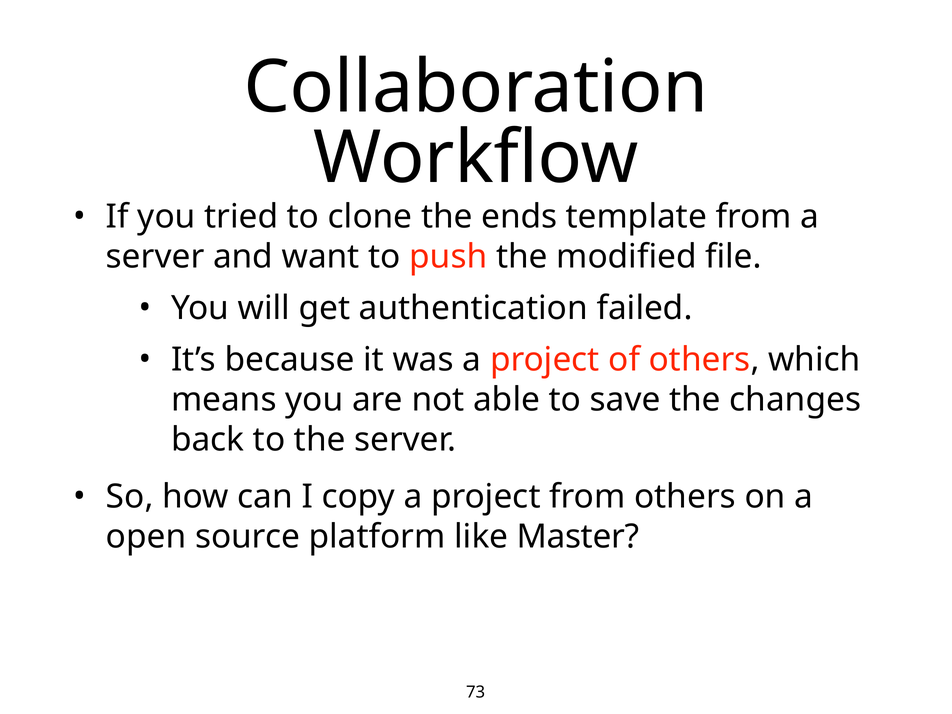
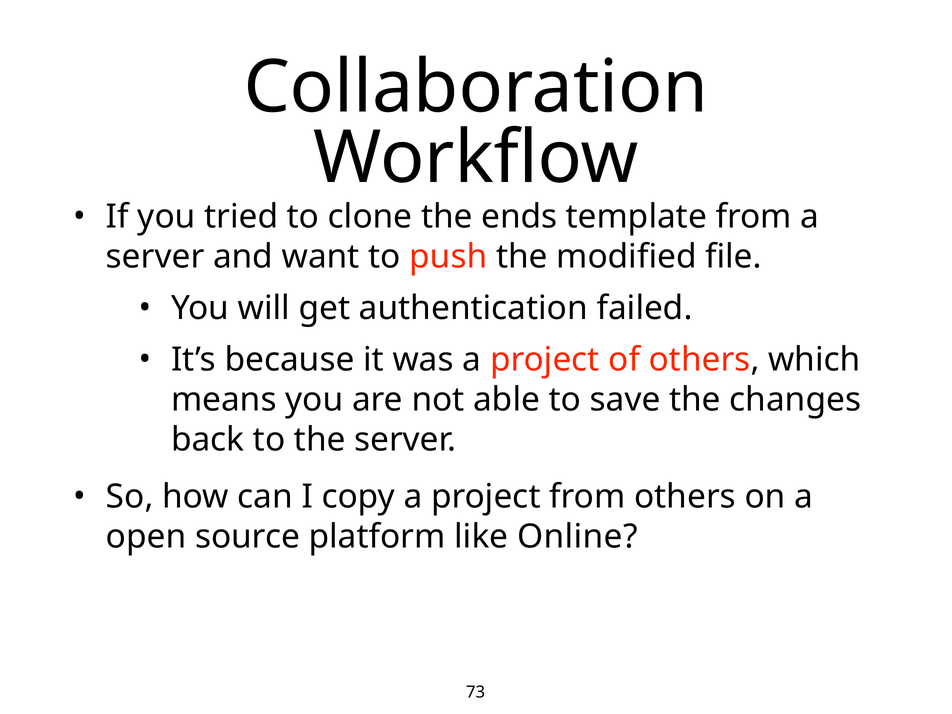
Master: Master -> Online
